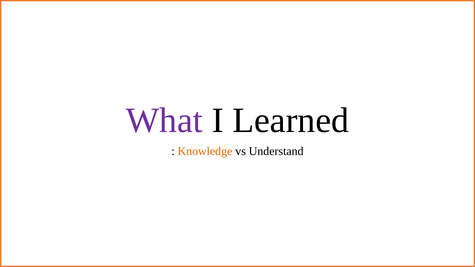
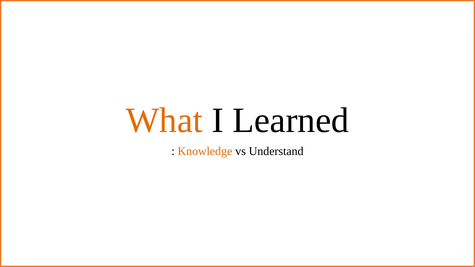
What colour: purple -> orange
